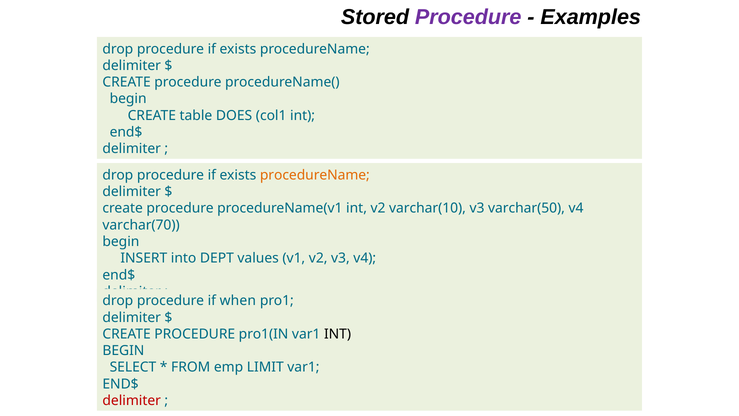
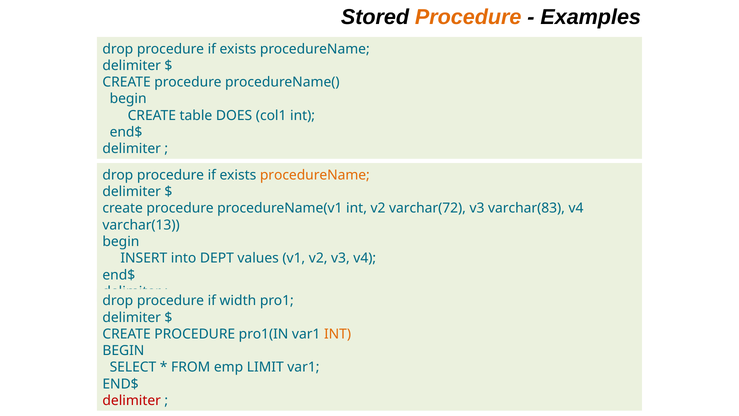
Procedure at (468, 17) colour: purple -> orange
varchar(10: varchar(10 -> varchar(72
varchar(50: varchar(50 -> varchar(83
varchar(70: varchar(70 -> varchar(13
when: when -> width
INT at (338, 334) colour: black -> orange
